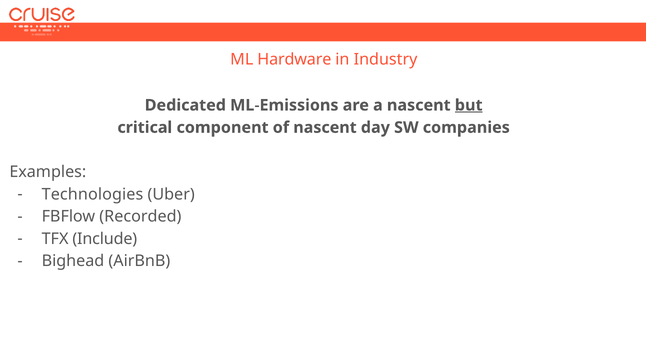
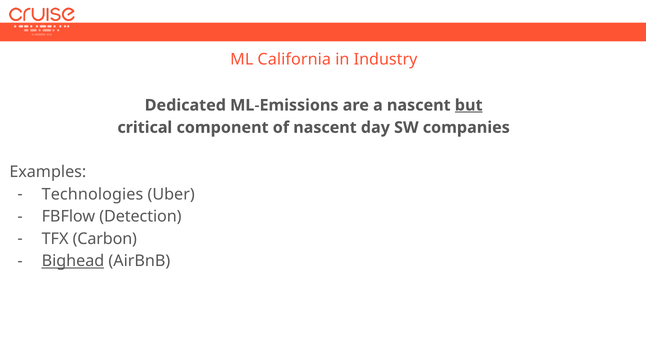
Hardware: Hardware -> California
Recorded: Recorded -> Detection
Include: Include -> Carbon
Bighead underline: none -> present
